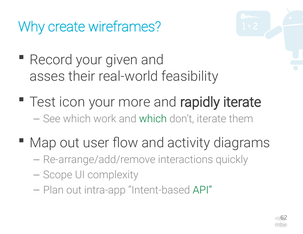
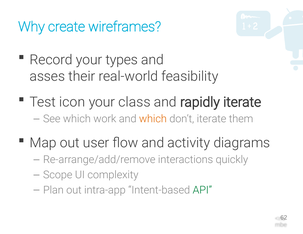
given: given -> types
more: more -> class
which at (153, 119) colour: green -> orange
